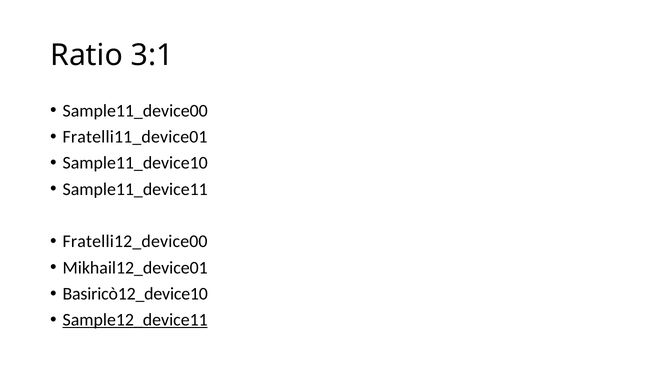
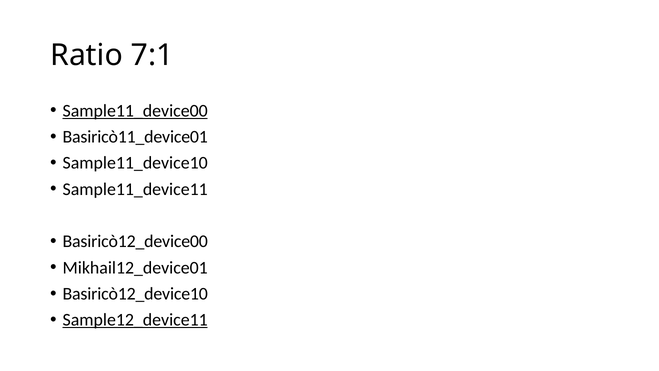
3:1: 3:1 -> 7:1
Sample11_device00 underline: none -> present
Fratelli11_device01: Fratelli11_device01 -> Basiricò11_device01
Fratelli12_device00: Fratelli12_device00 -> Basiricò12_device00
